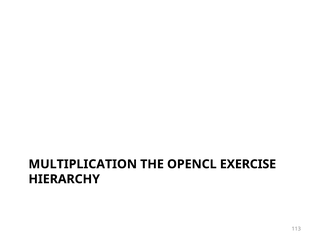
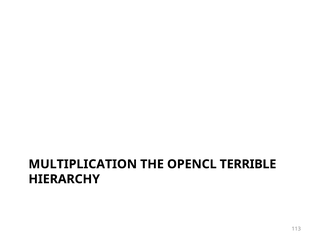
EXERCISE: EXERCISE -> TERRIBLE
